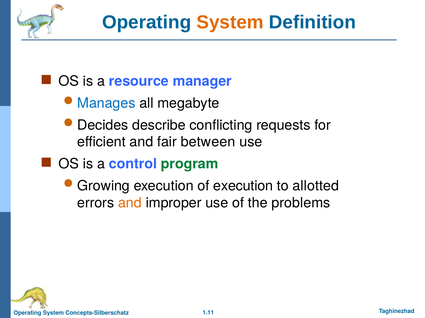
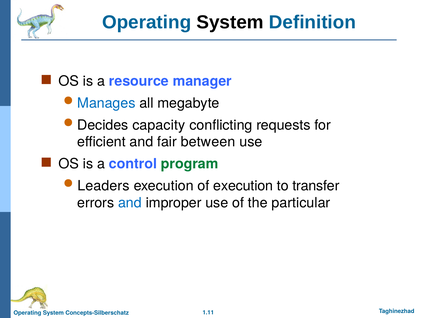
System at (230, 22) colour: orange -> black
describe: describe -> capacity
Growing: Growing -> Leaders
allotted: allotted -> transfer
and at (130, 203) colour: orange -> blue
problems: problems -> particular
